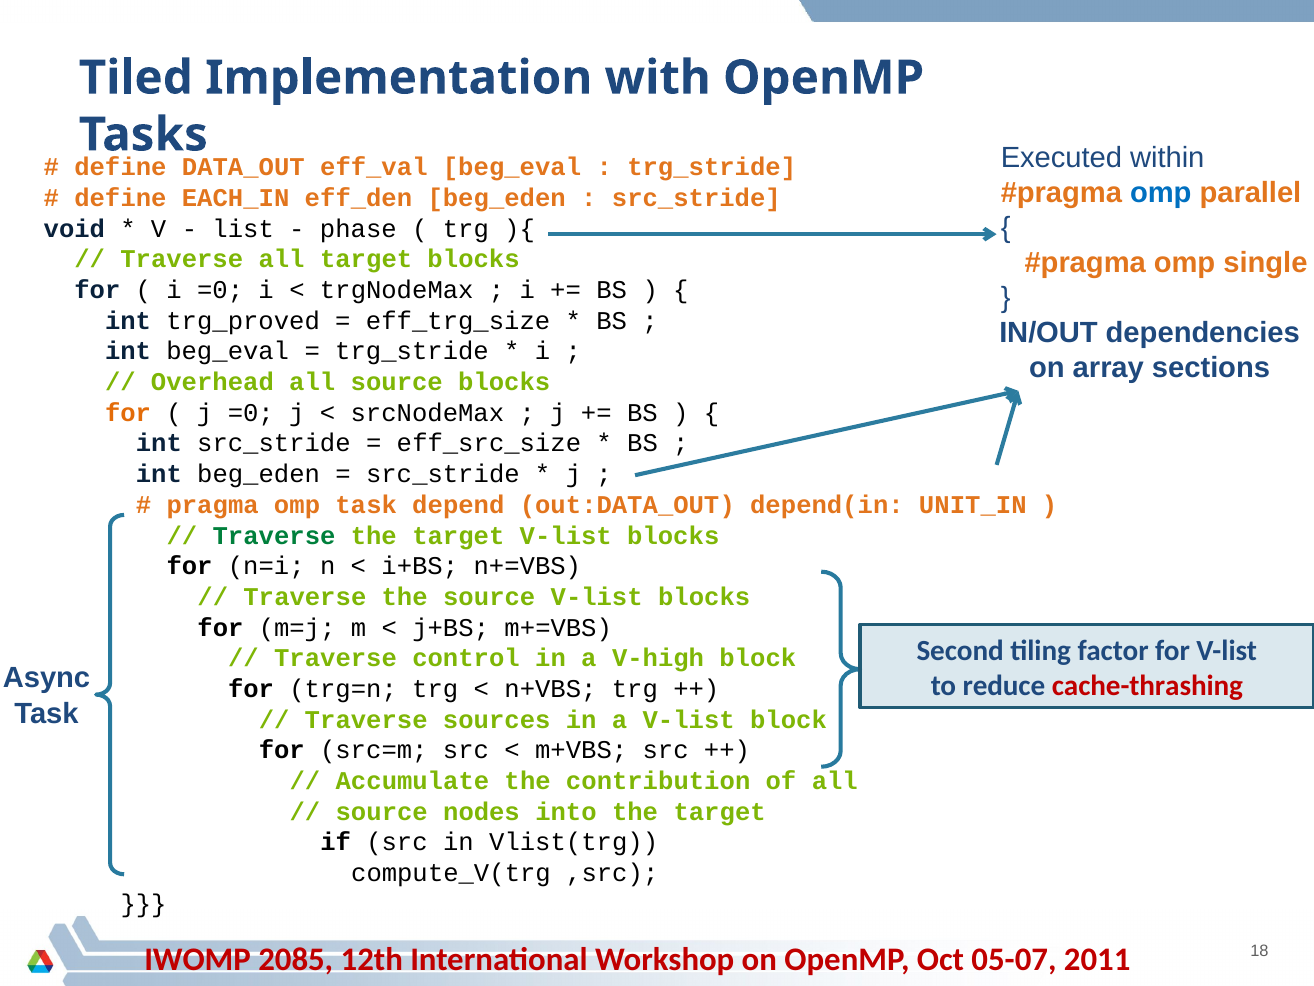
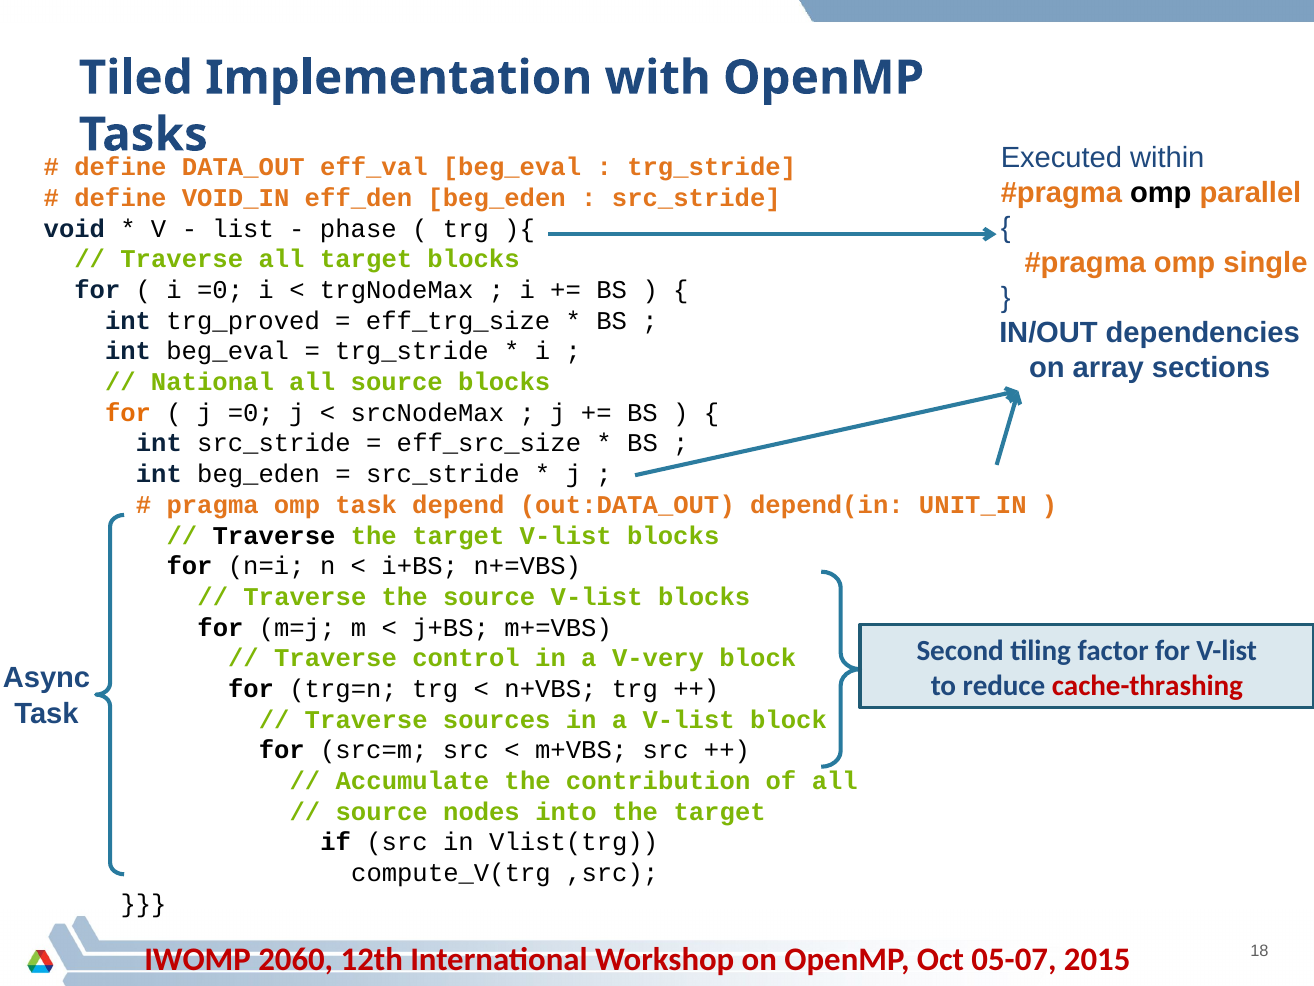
omp at (1161, 192) colour: blue -> black
EACH_IN: EACH_IN -> VOID_IN
Overhead: Overhead -> National
Traverse at (274, 535) colour: green -> black
V-high: V-high -> V-very
2085: 2085 -> 2060
2011: 2011 -> 2015
